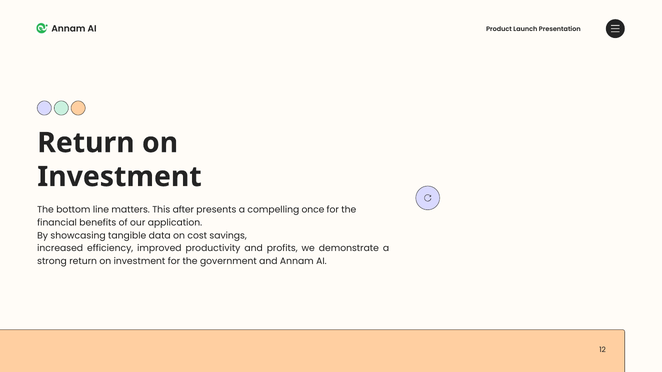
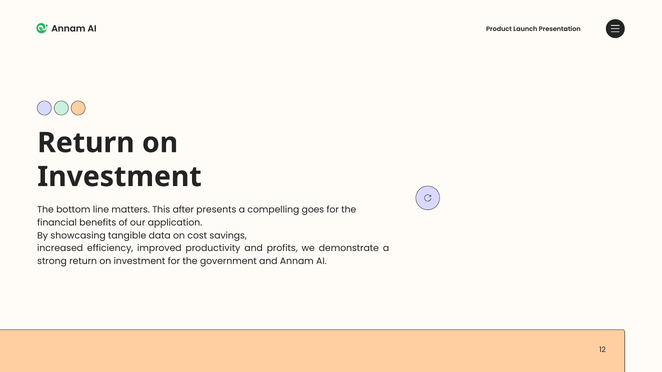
once: once -> goes
